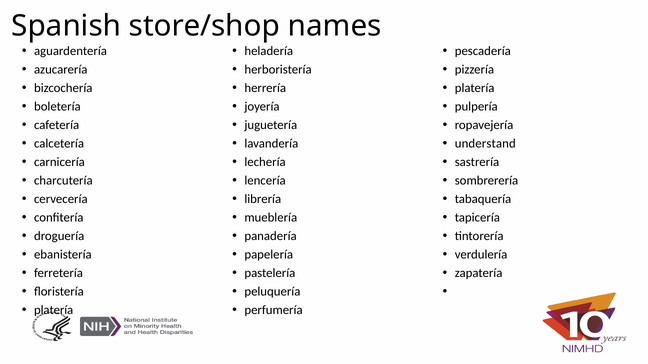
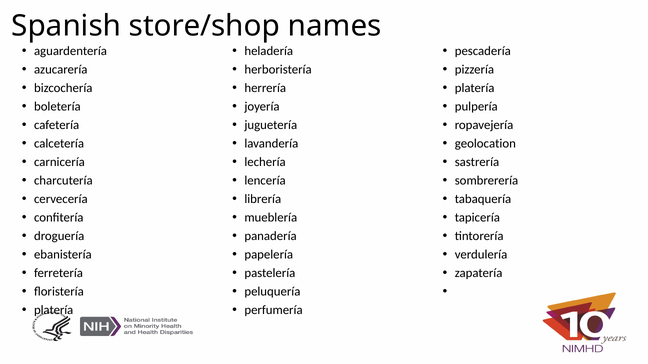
understand: understand -> geolocation
